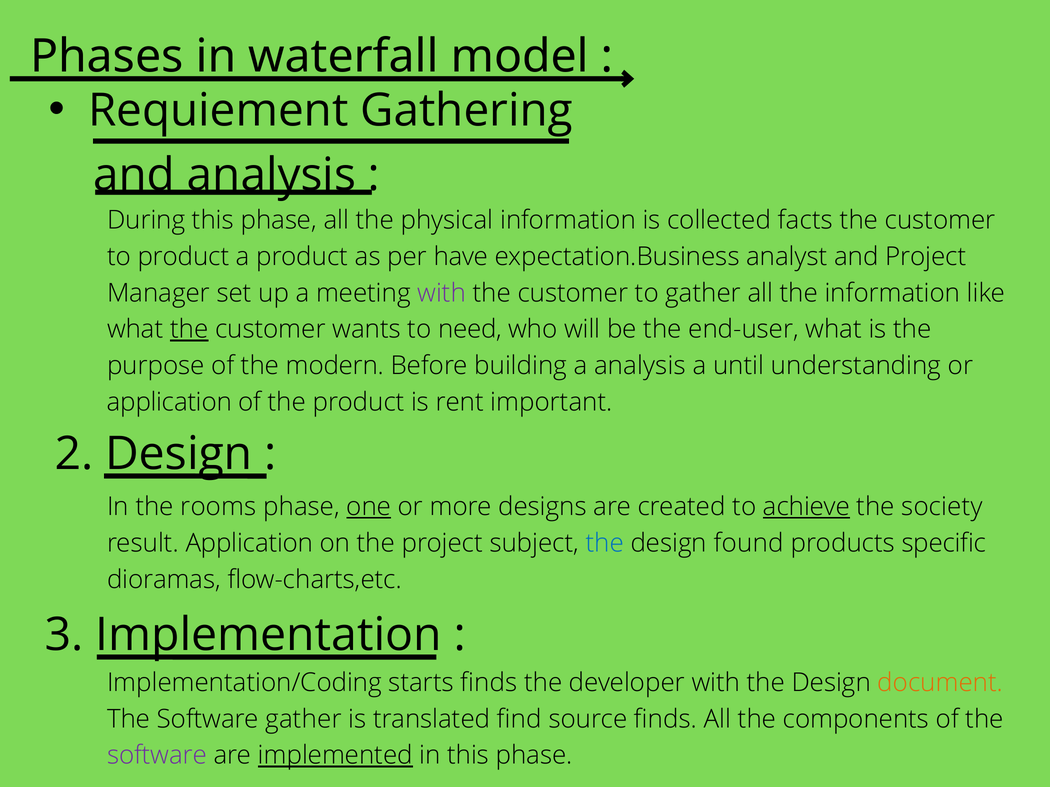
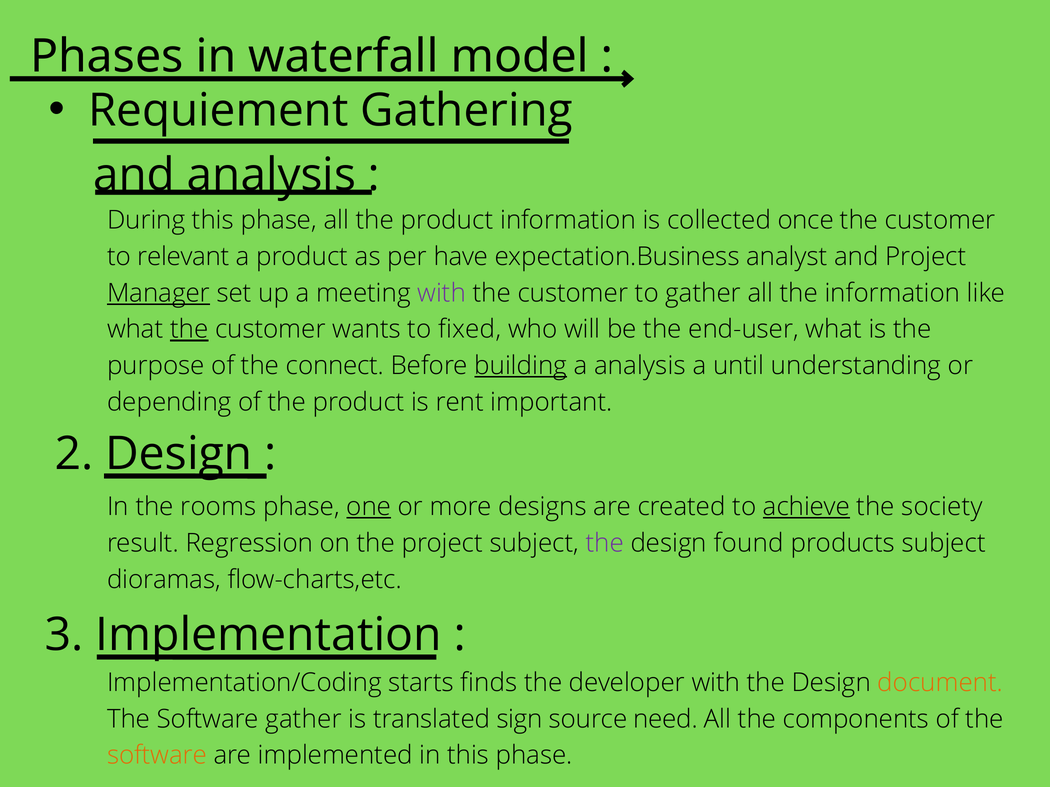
all the physical: physical -> product
facts: facts -> once
to product: product -> relevant
Manager underline: none -> present
need: need -> fixed
modern: modern -> connect
building underline: none -> present
application at (169, 402): application -> depending
result Application: Application -> Regression
the at (605, 543) colour: blue -> purple
products specific: specific -> subject
find: find -> sign
source finds: finds -> need
software at (157, 756) colour: purple -> orange
implemented underline: present -> none
